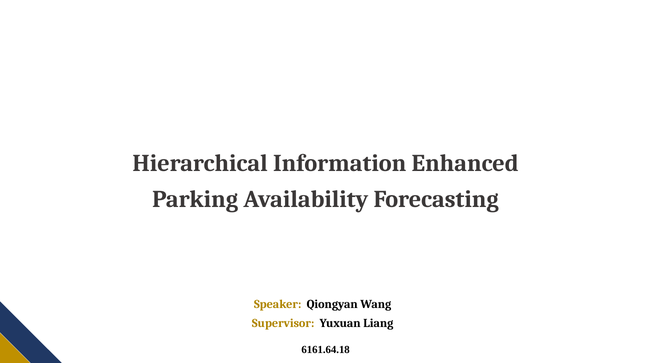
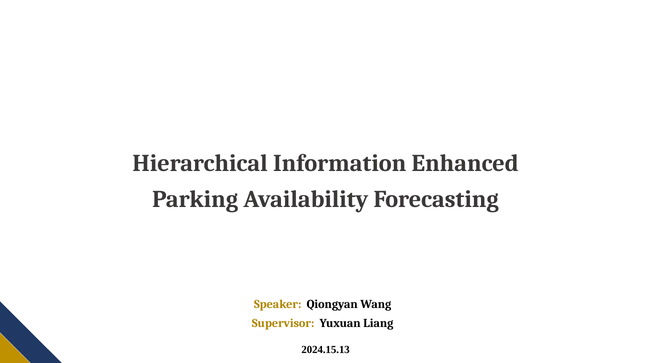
6161.64.18: 6161.64.18 -> 2024.15.13
